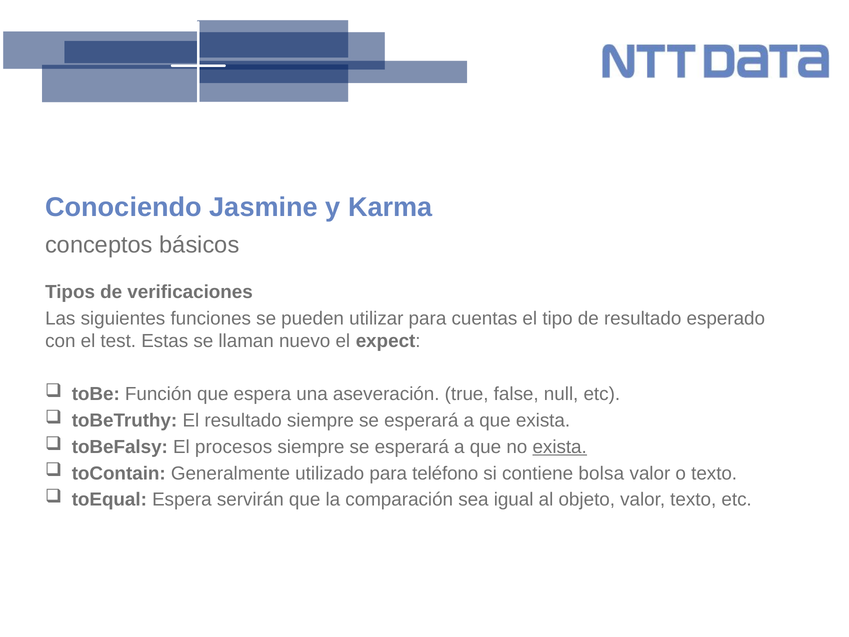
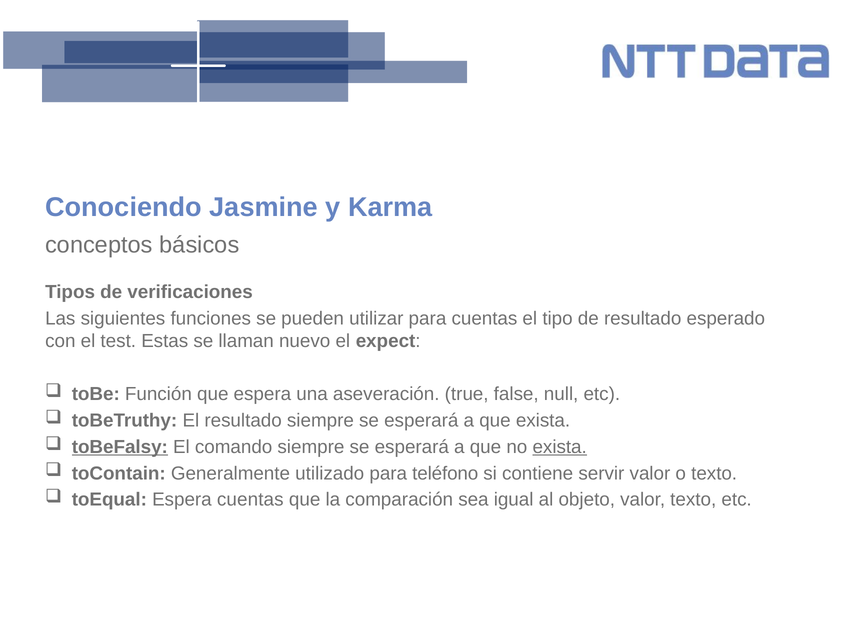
toBeFalsy underline: none -> present
procesos: procesos -> comando
bolsa: bolsa -> servir
Espera servirán: servirán -> cuentas
